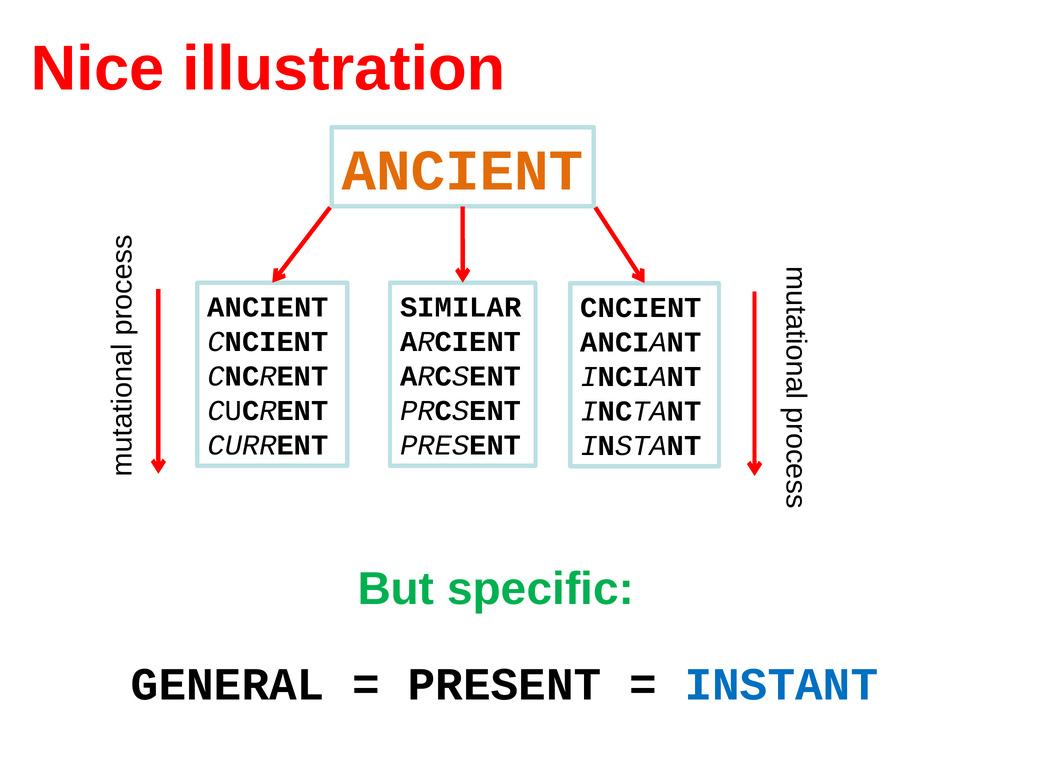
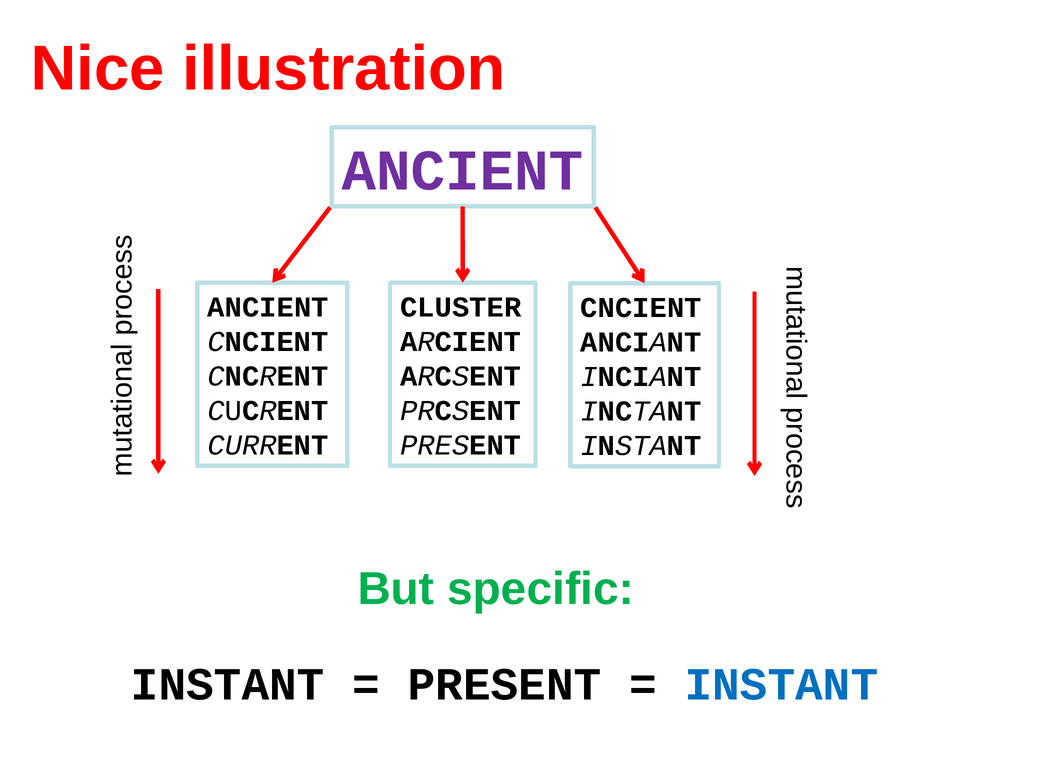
ANCIENT at (463, 171) colour: orange -> purple
SIMILAR: SIMILAR -> CLUSTER
GENERAL at (228, 684): GENERAL -> INSTANT
